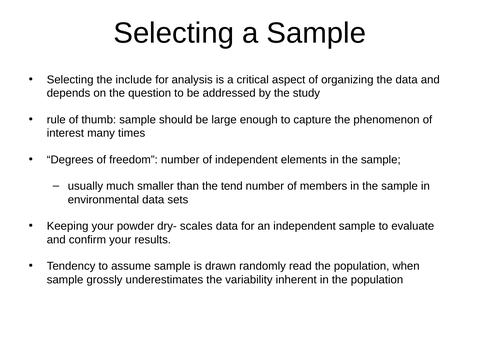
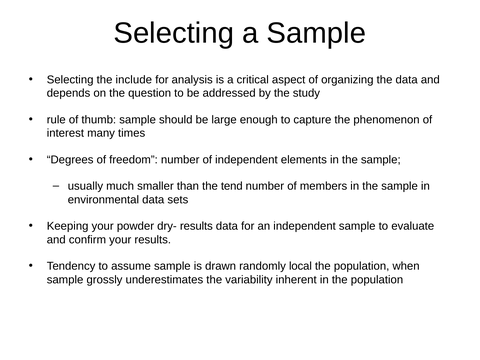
dry- scales: scales -> results
read: read -> local
